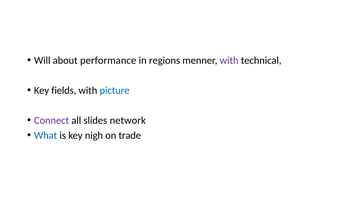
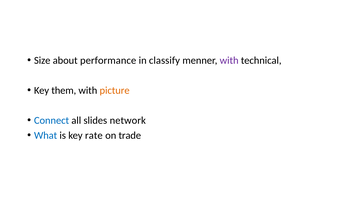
Will: Will -> Size
regions: regions -> classify
fields: fields -> them
picture colour: blue -> orange
Connect colour: purple -> blue
nigh: nigh -> rate
